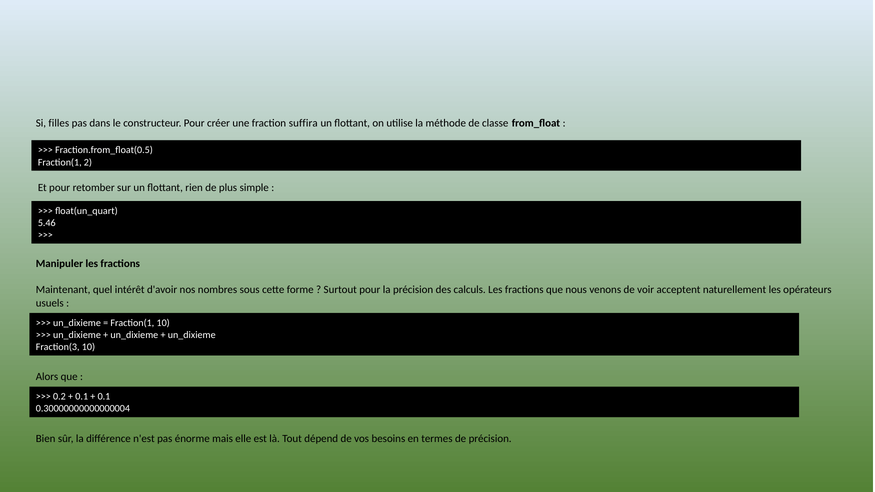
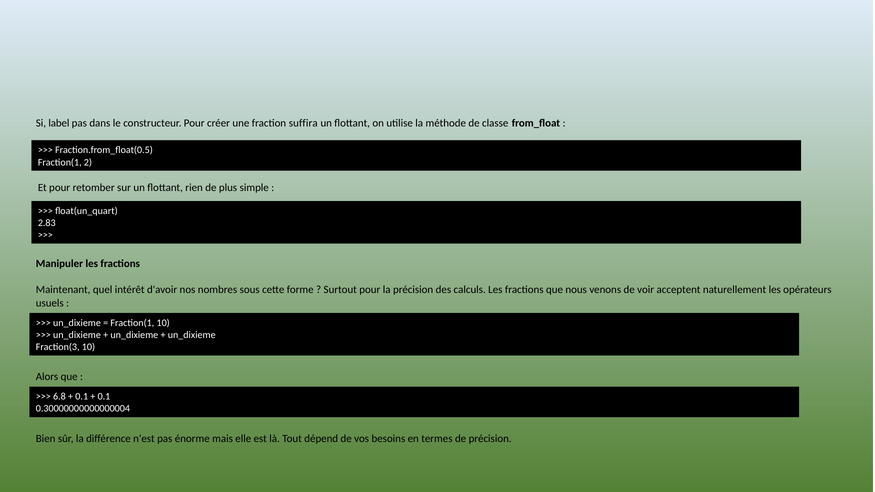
filles: filles -> label
5.46: 5.46 -> 2.83
0.2: 0.2 -> 6.8
